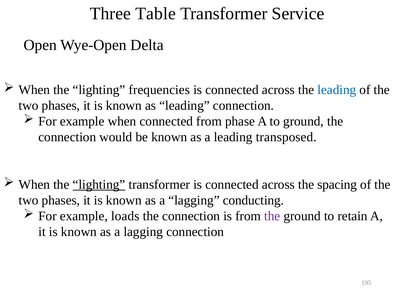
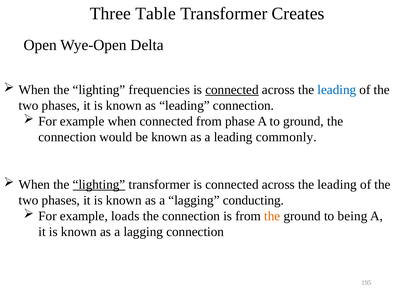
Service: Service -> Creates
connected at (232, 90) underline: none -> present
transposed: transposed -> commonly
spacing at (337, 185): spacing -> leading
the at (272, 216) colour: purple -> orange
retain: retain -> being
